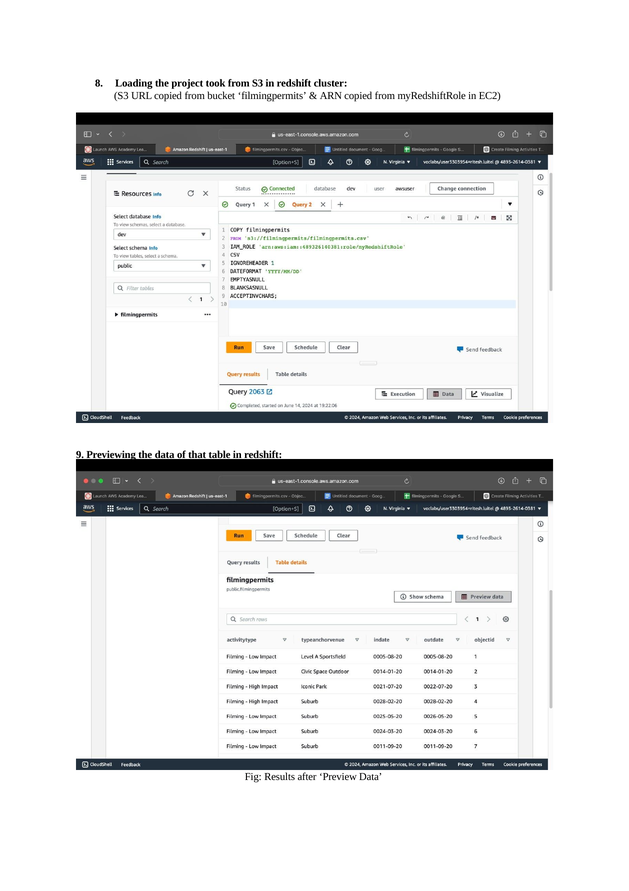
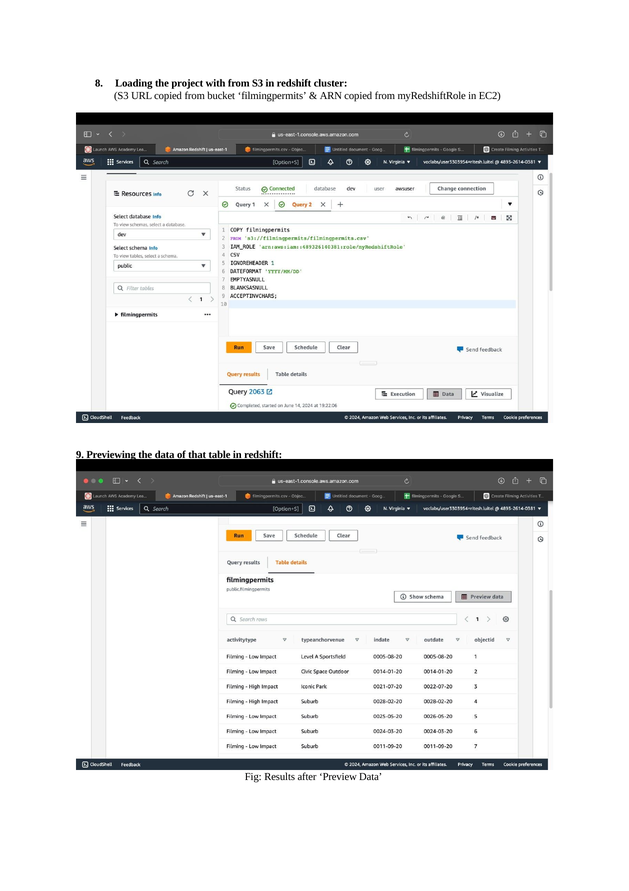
took: took -> with
